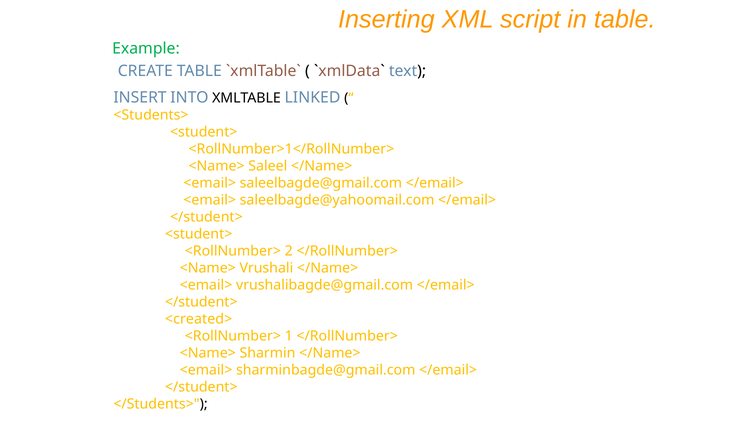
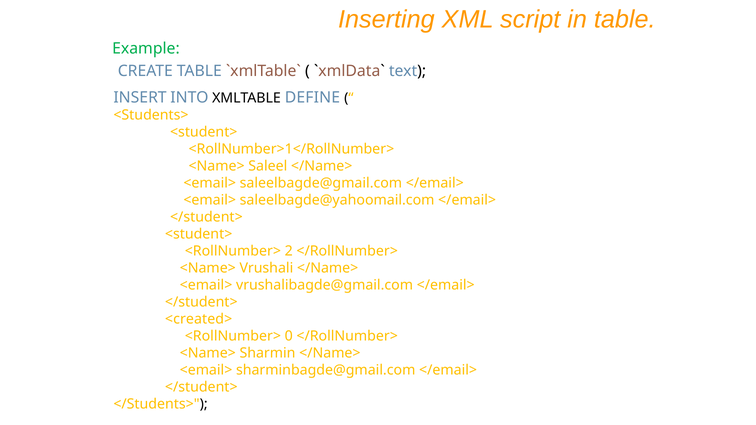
LINKED: LINKED -> DEFINE
1: 1 -> 0
